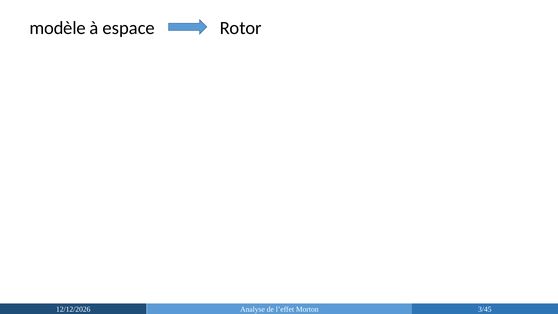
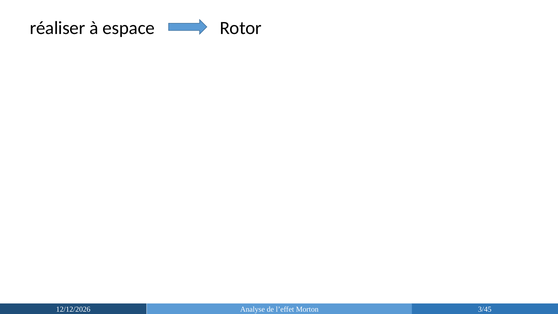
modèle: modèle -> réaliser
